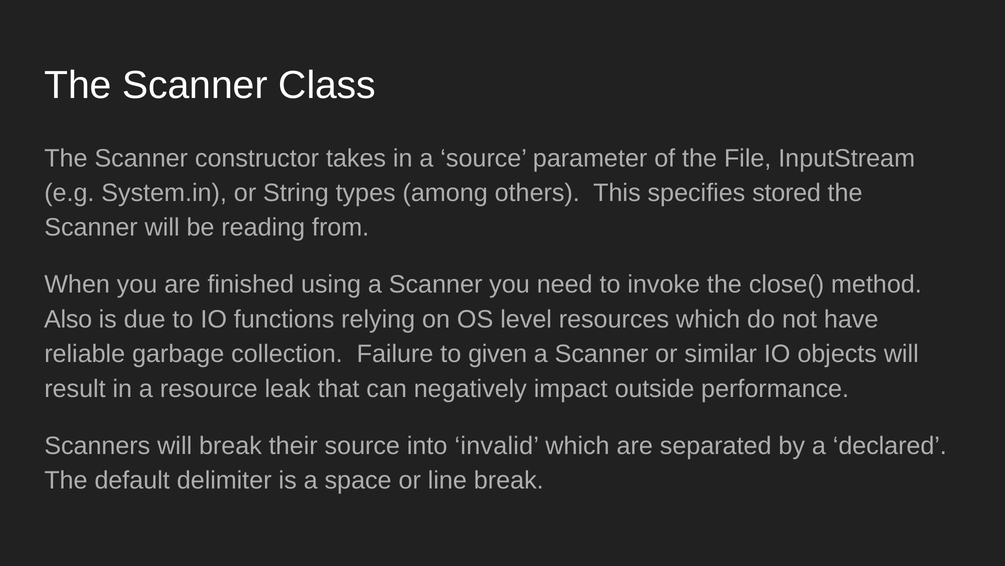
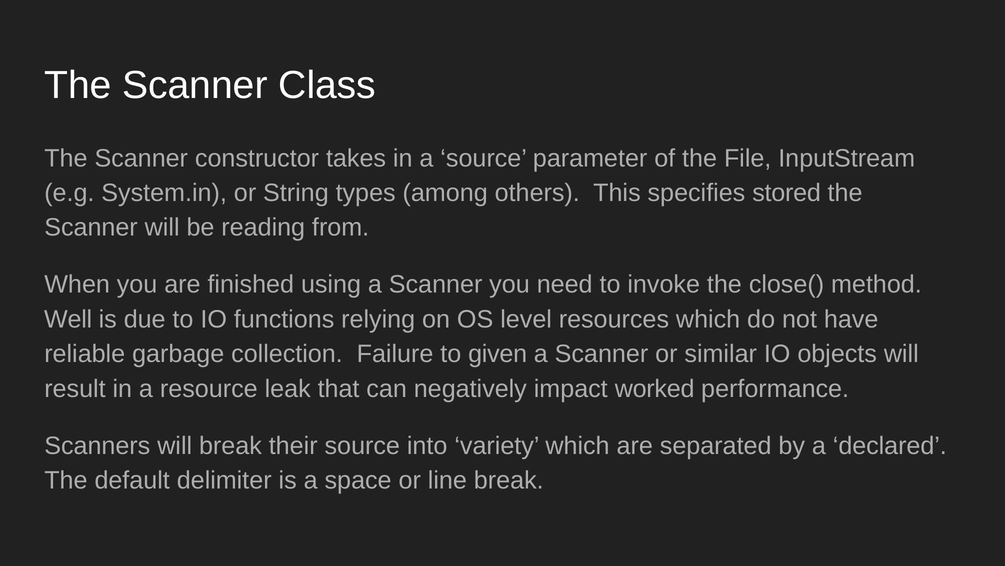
Also: Also -> Well
outside: outside -> worked
invalid: invalid -> variety
